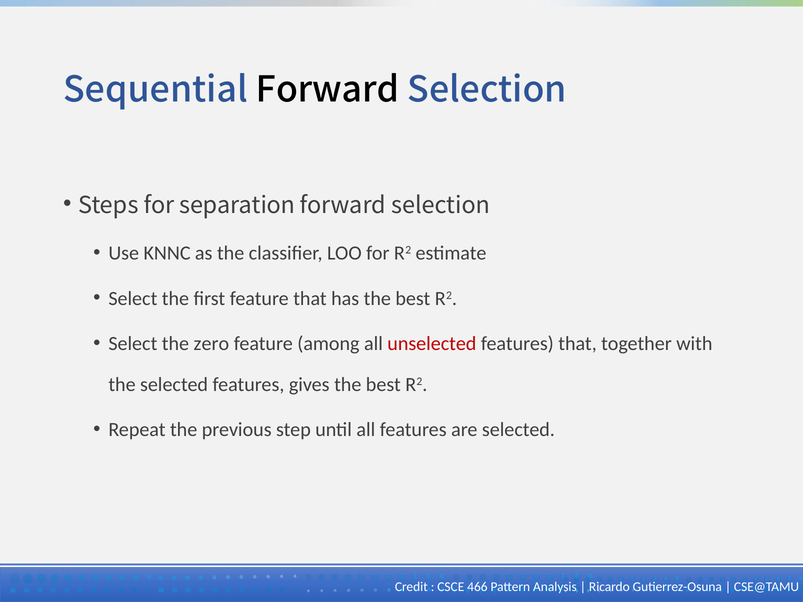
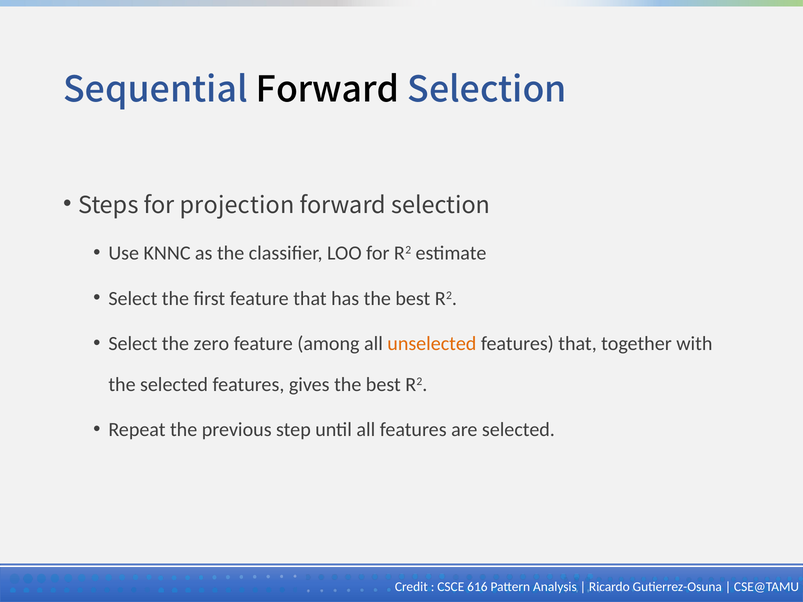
separation: separation -> projection
unselected colour: red -> orange
466: 466 -> 616
